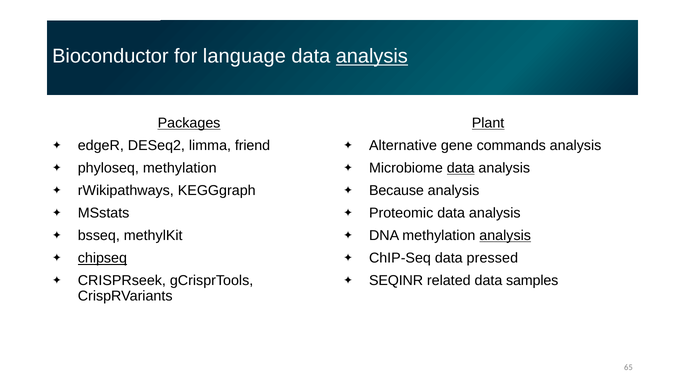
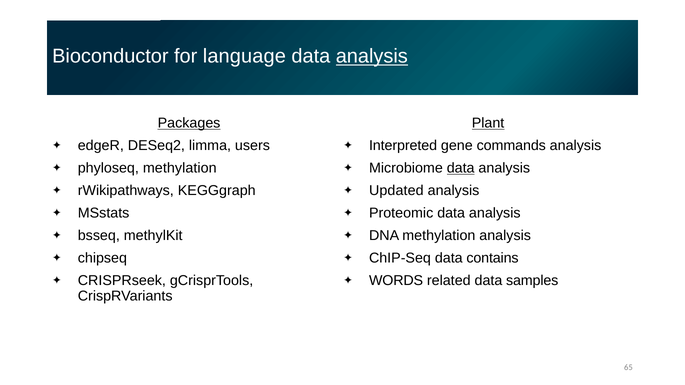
friend: friend -> users
Alternative: Alternative -> Interpreted
Because: Because -> Updated
analysis at (505, 236) underline: present -> none
chipseq underline: present -> none
pressed: pressed -> contains
SEQINR: SEQINR -> WORDS
